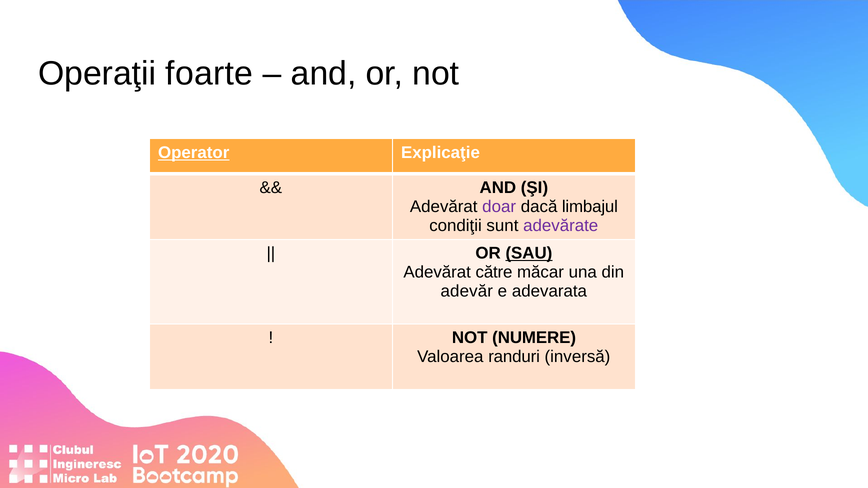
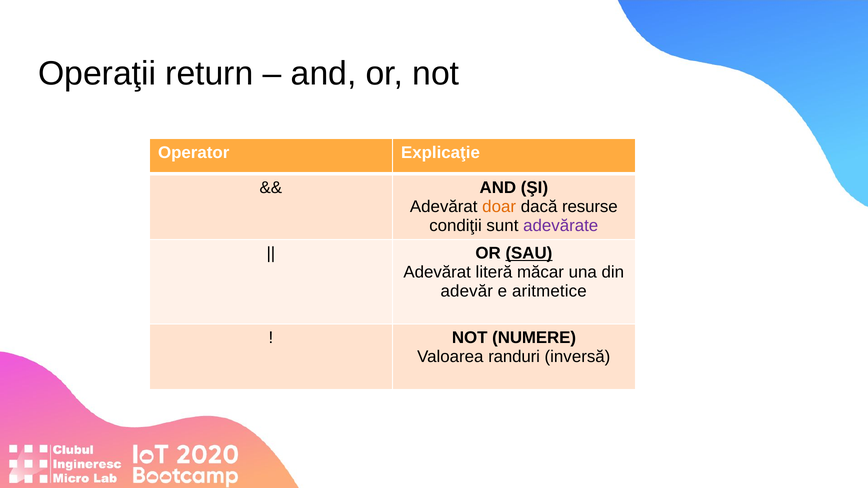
foarte: foarte -> return
Operator underline: present -> none
doar colour: purple -> orange
limbajul: limbajul -> resurse
către: către -> literă
adevarata: adevarata -> aritmetice
